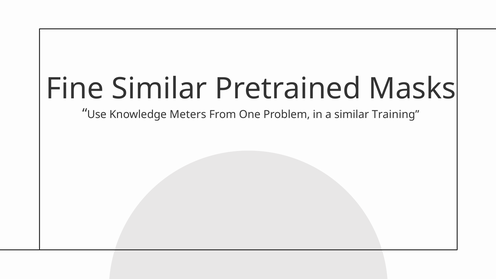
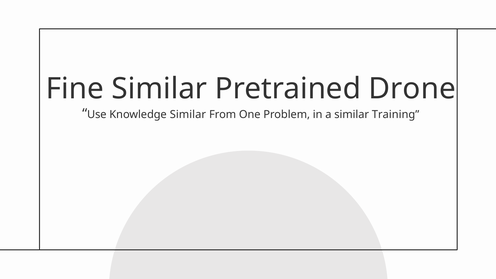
Masks: Masks -> Drone
Knowledge Meters: Meters -> Similar
